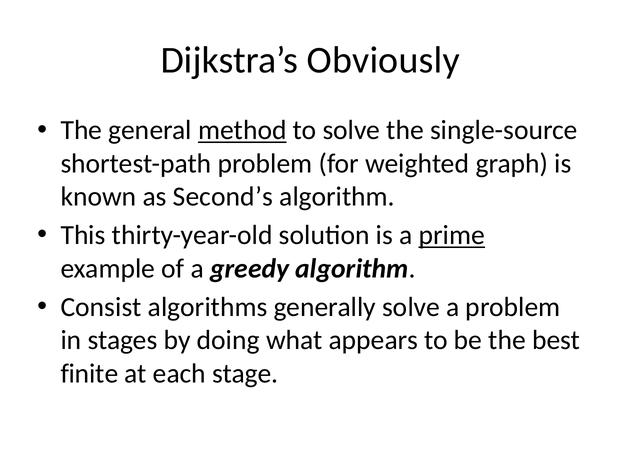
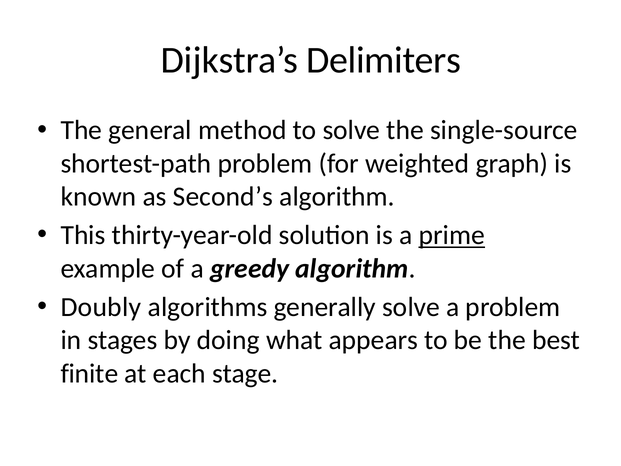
Obviously: Obviously -> Delimiters
method underline: present -> none
Consist: Consist -> Doubly
